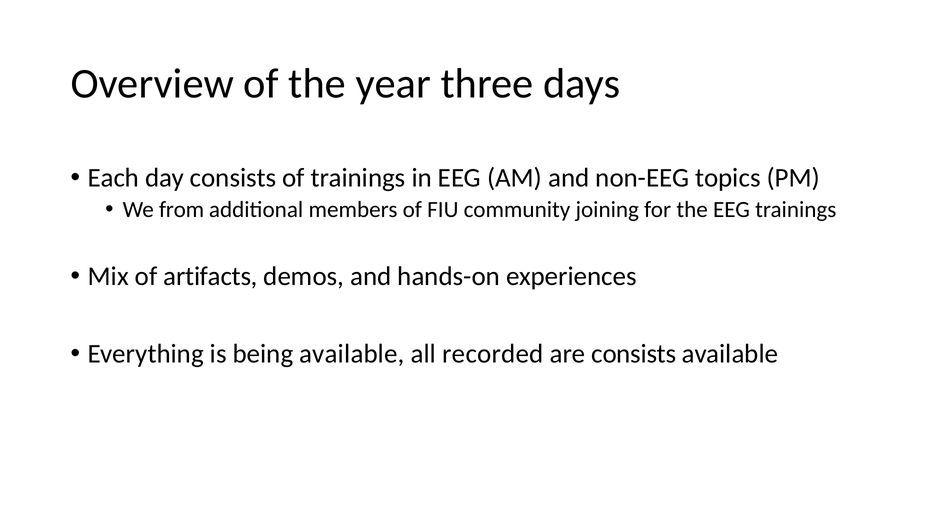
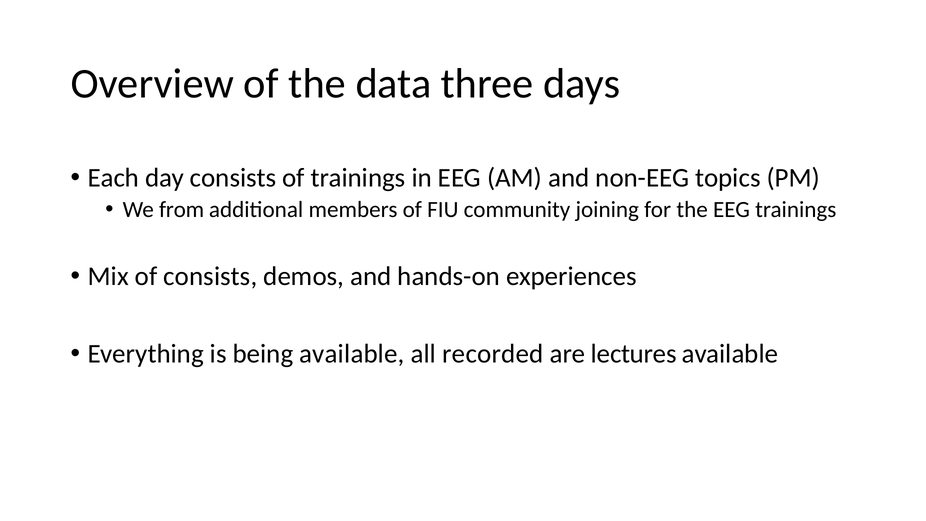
year: year -> data
of artifacts: artifacts -> consists
are consists: consists -> lectures
